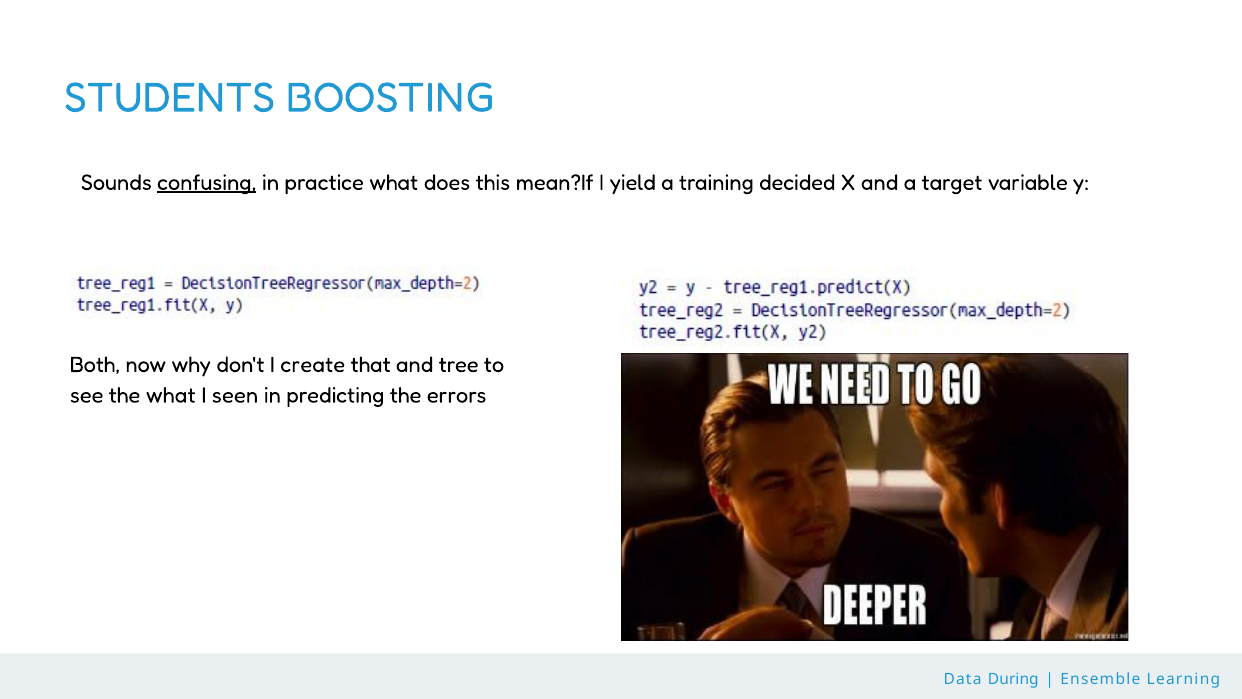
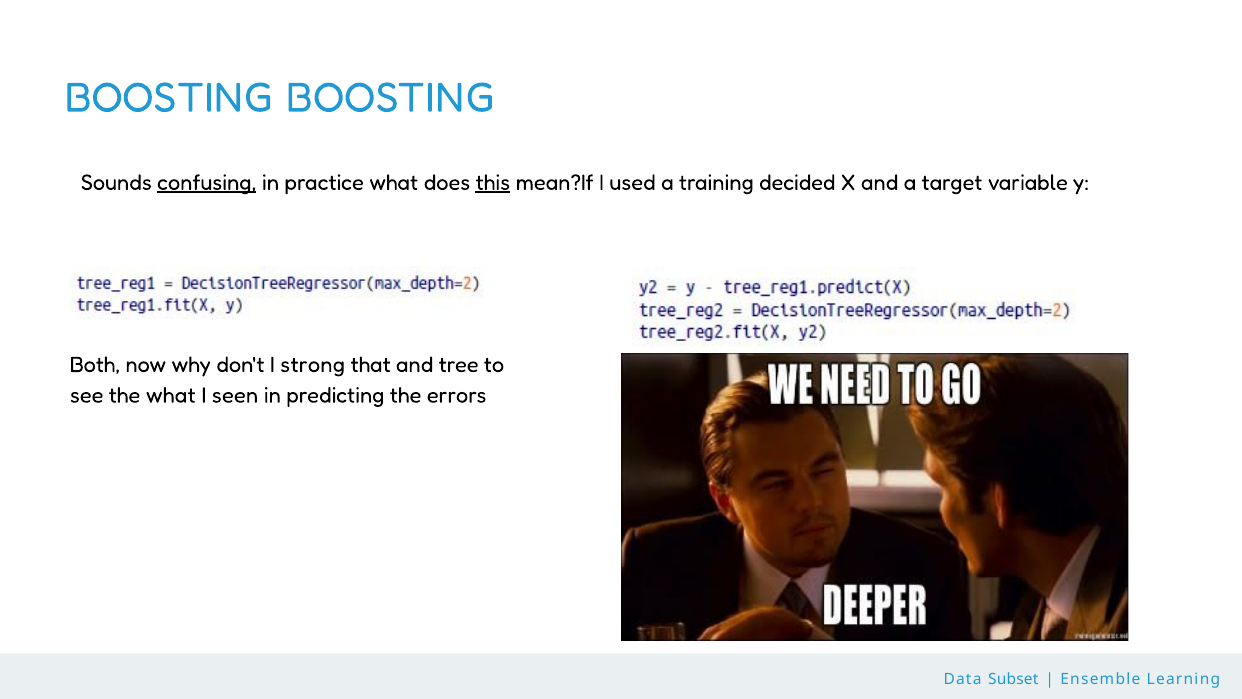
STUDENTS at (170, 98): STUDENTS -> BOOSTING
this underline: none -> present
yield: yield -> used
create: create -> strong
During: During -> Subset
